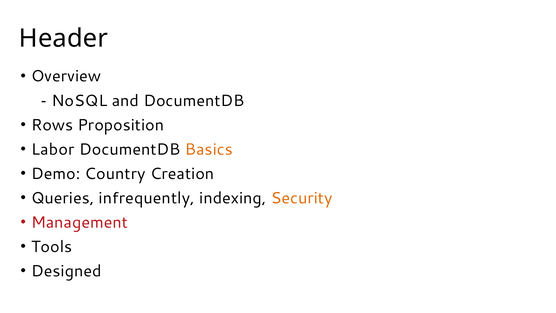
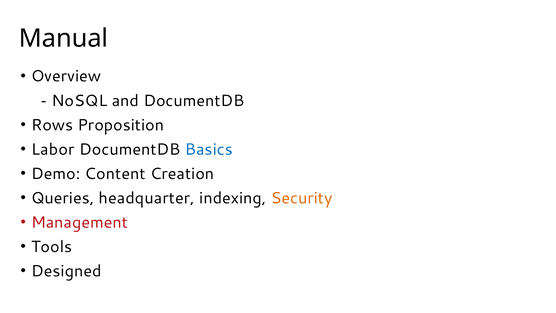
Header: Header -> Manual
Basics colour: orange -> blue
Country: Country -> Content
infrequently: infrequently -> headquarter
